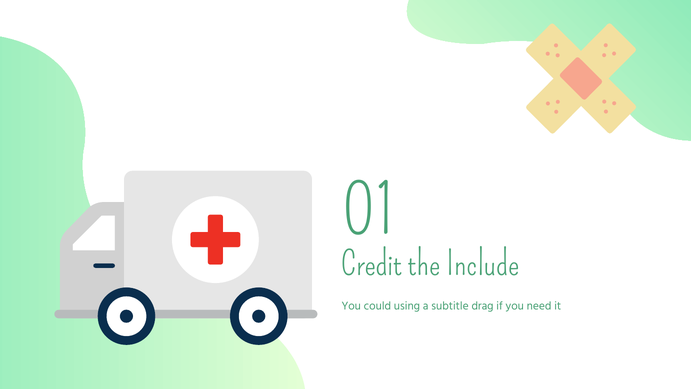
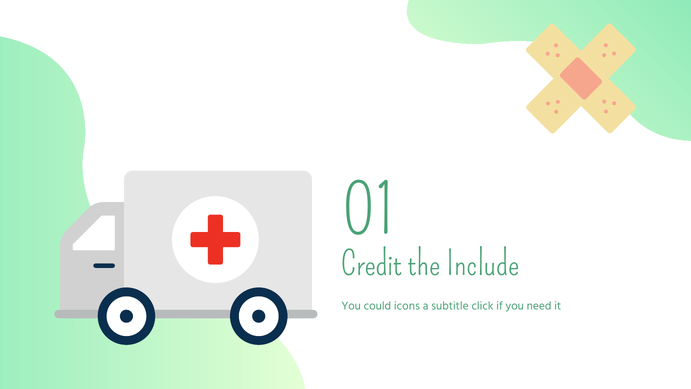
using: using -> icons
drag: drag -> click
